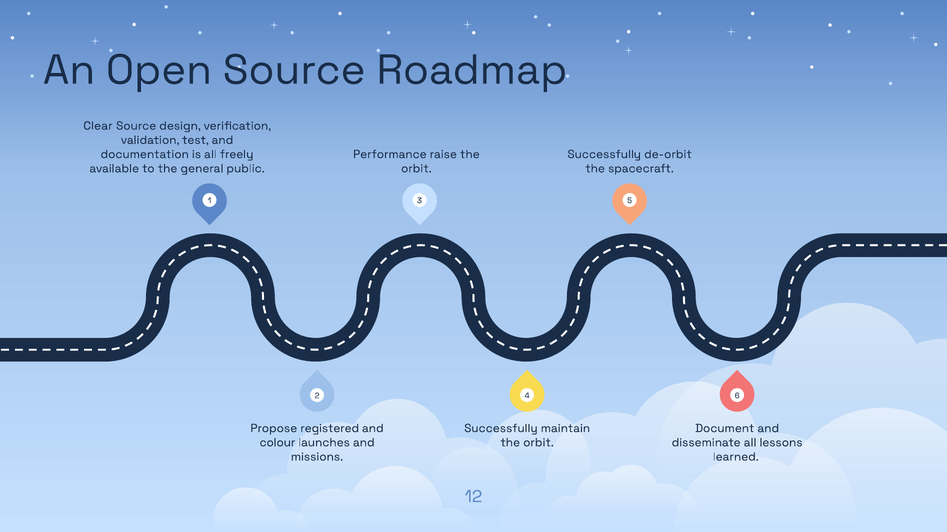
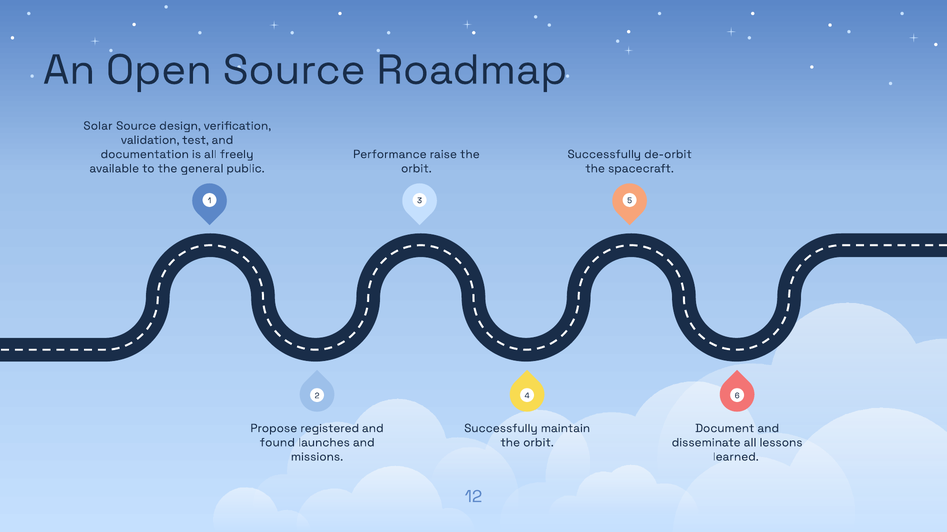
Clear: Clear -> Solar
colour: colour -> found
